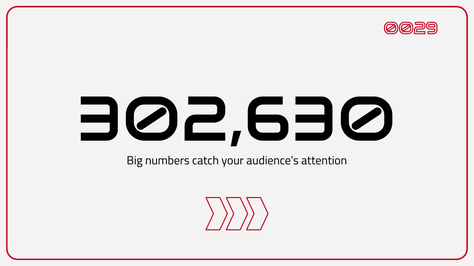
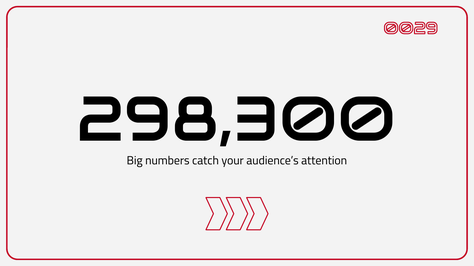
302,630: 302,630 -> 298,300
